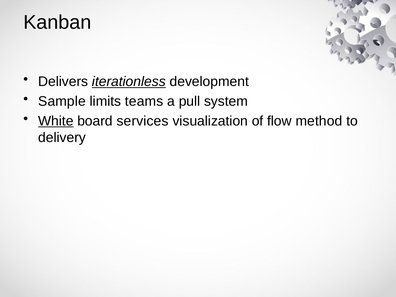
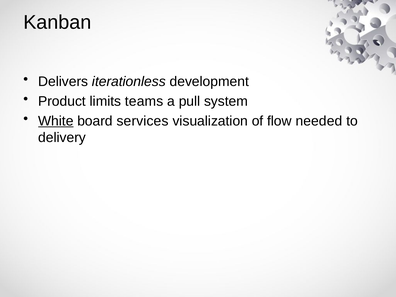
iterationless underline: present -> none
Sample: Sample -> Product
method: method -> needed
